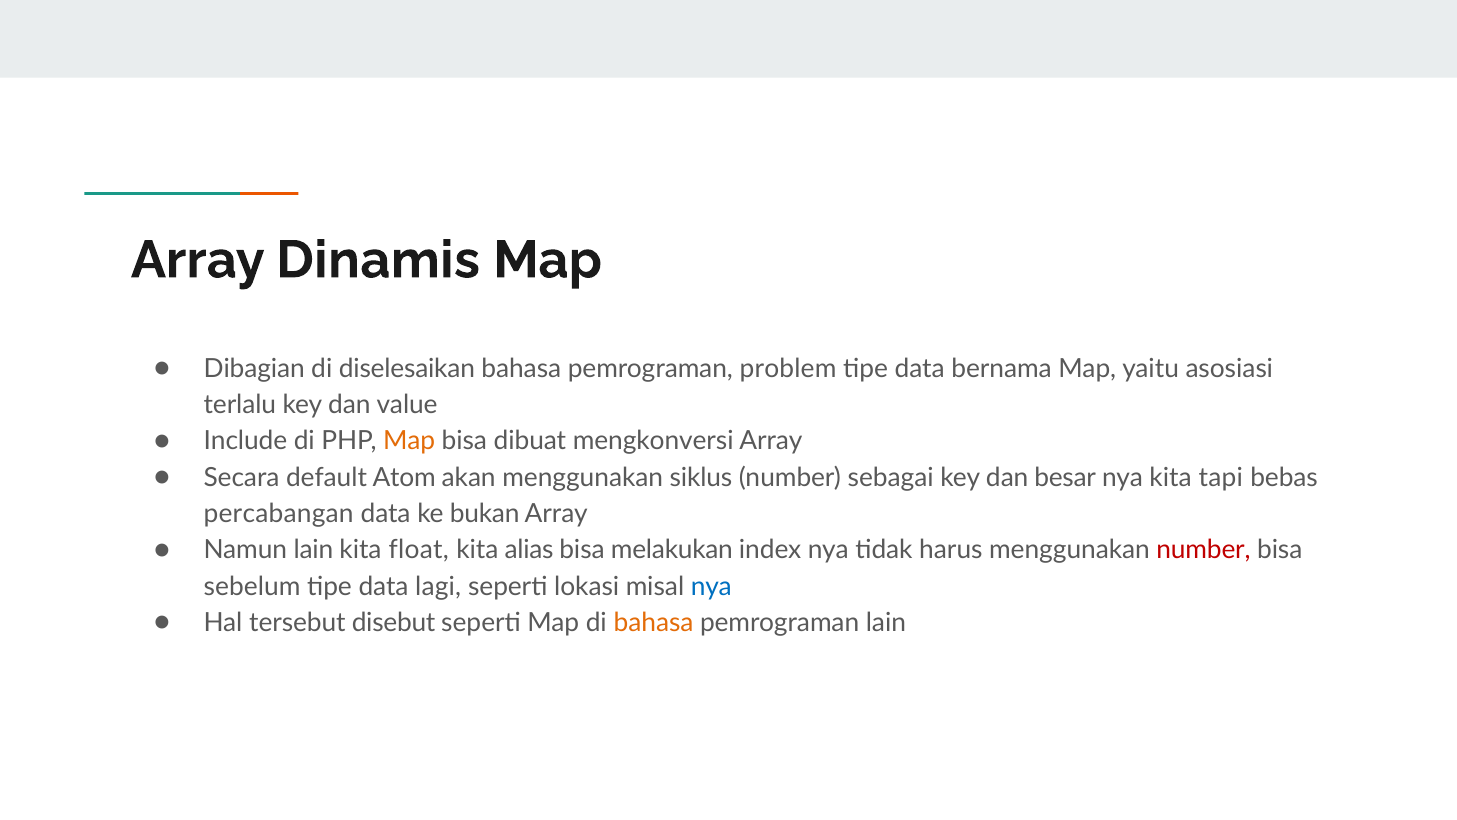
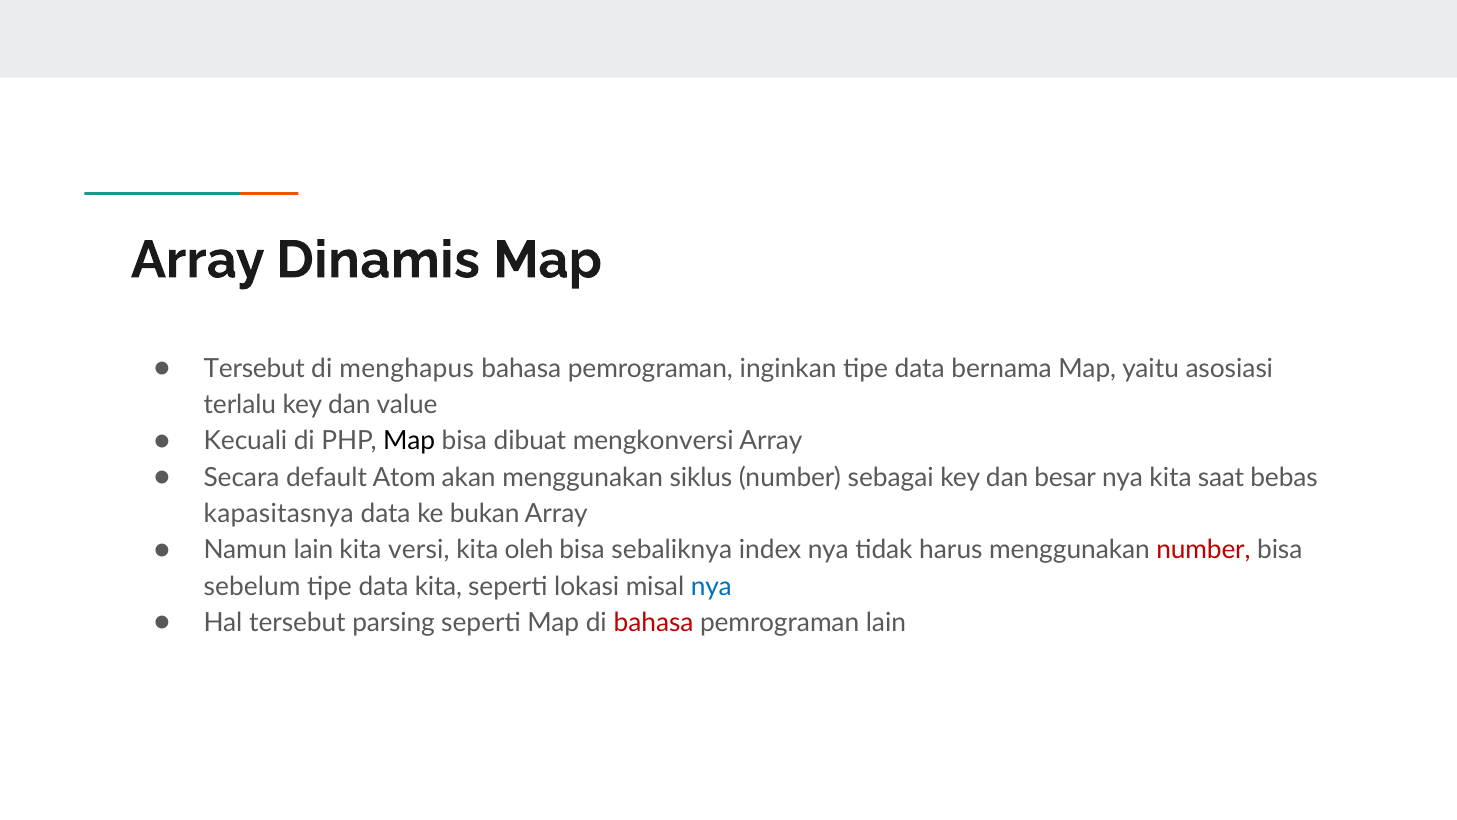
Dibagian at (254, 368): Dibagian -> Tersebut
diselesaikan: diselesaikan -> menghapus
problem: problem -> inginkan
Include: Include -> Kecuali
Map at (409, 441) colour: orange -> black
tapi: tapi -> saat
percabangan: percabangan -> kapasitasnya
float: float -> versi
alias: alias -> oleh
melakukan: melakukan -> sebaliknya
data lagi: lagi -> kita
disebut: disebut -> parsing
bahasa at (654, 622) colour: orange -> red
